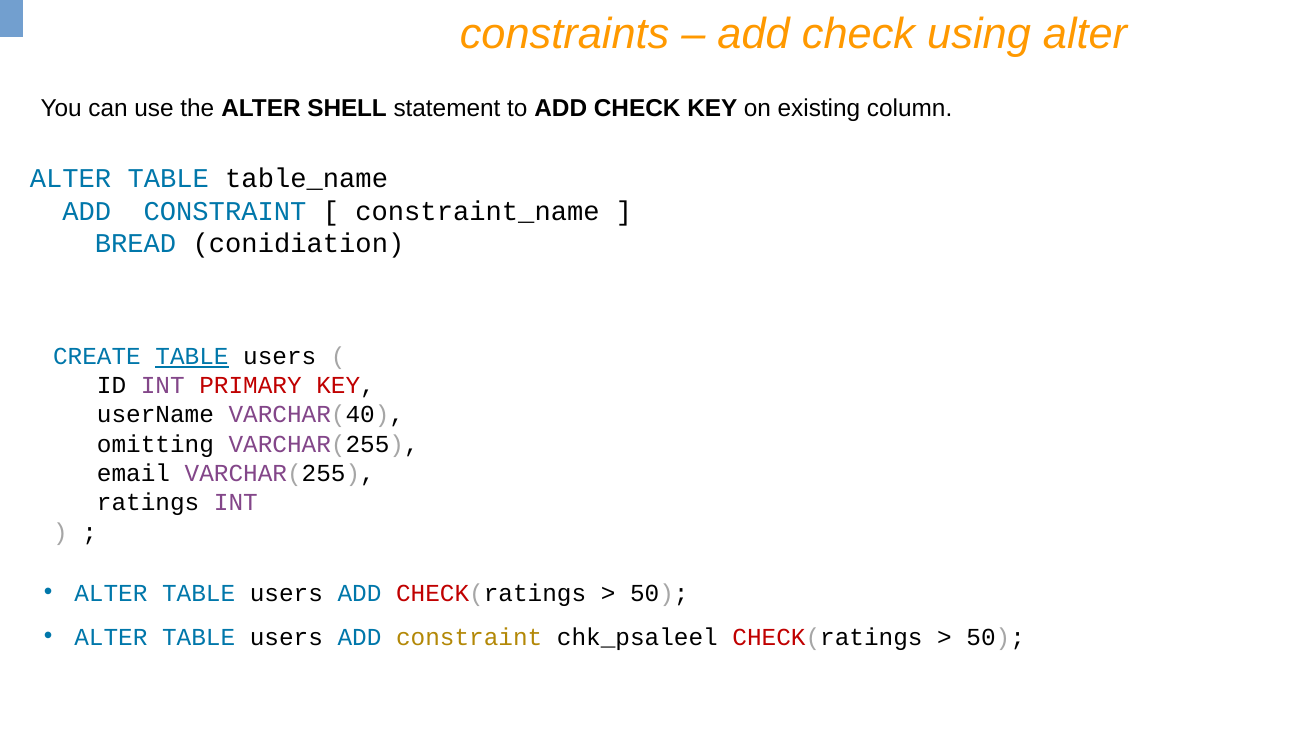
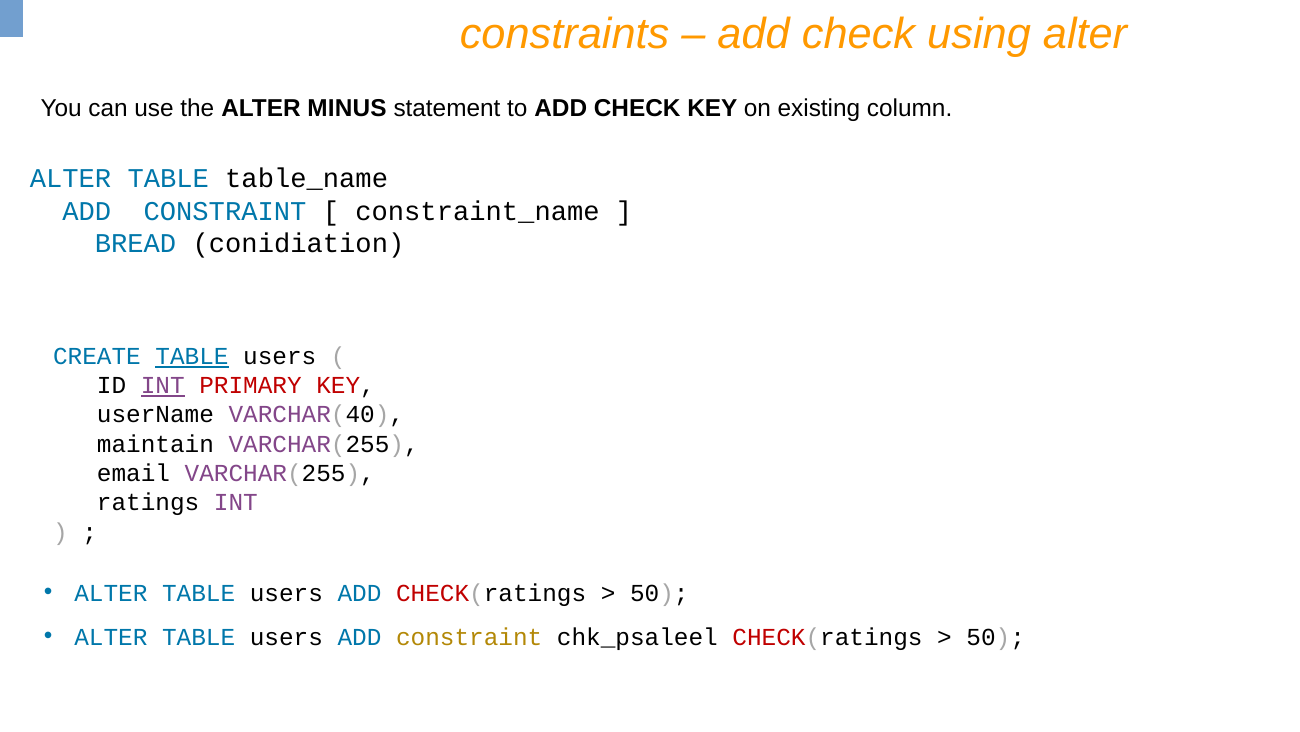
SHELL: SHELL -> MINUS
INT at (163, 385) underline: none -> present
omitting: omitting -> maintain
